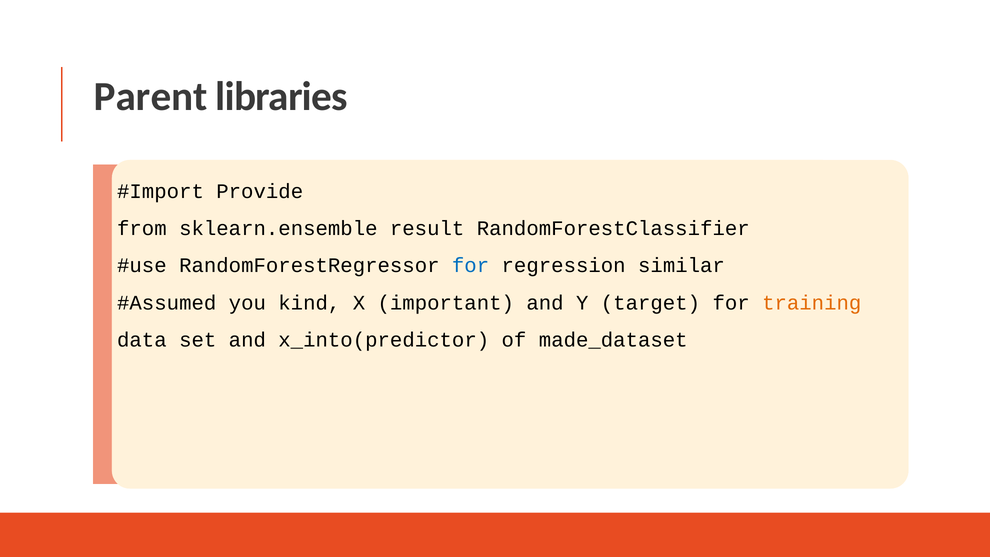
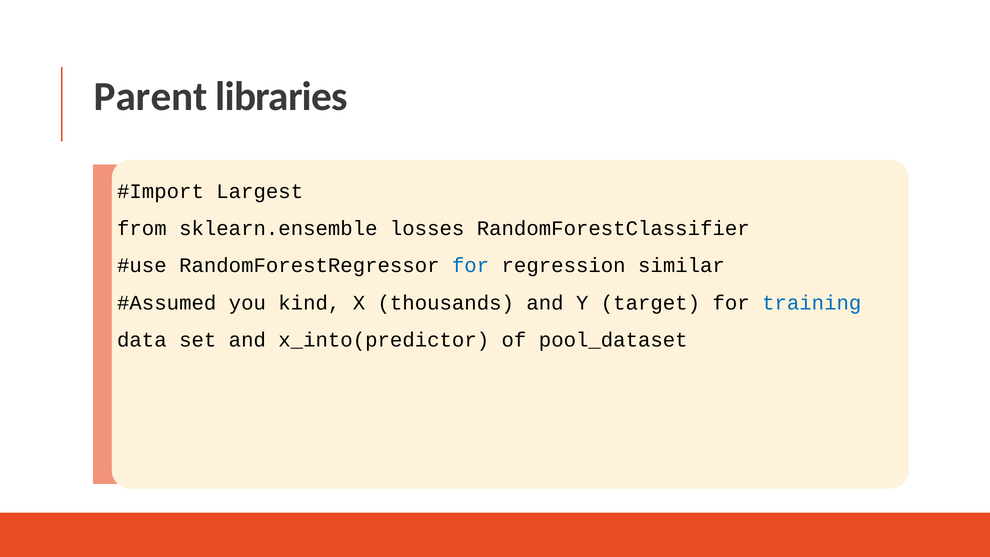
Provide: Provide -> Largest
result: result -> losses
important: important -> thousands
training colour: orange -> blue
made_dataset: made_dataset -> pool_dataset
